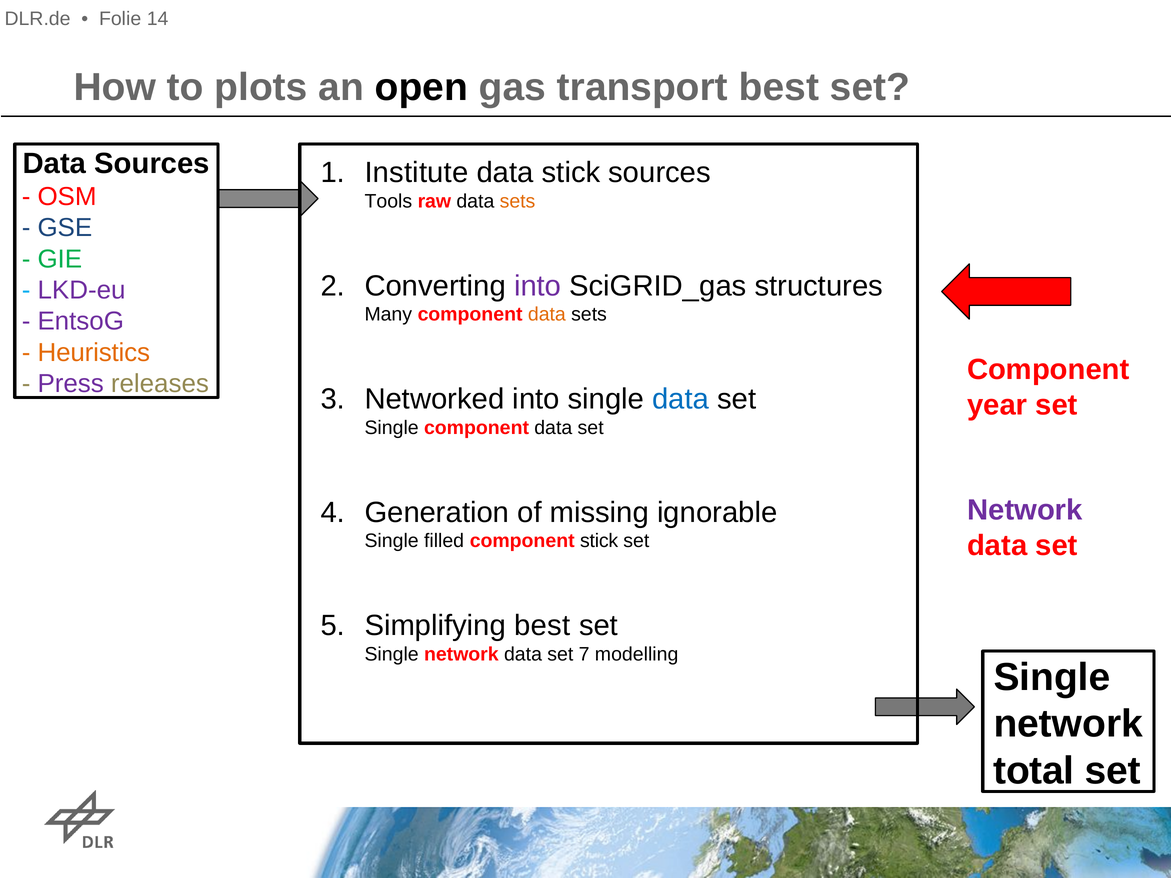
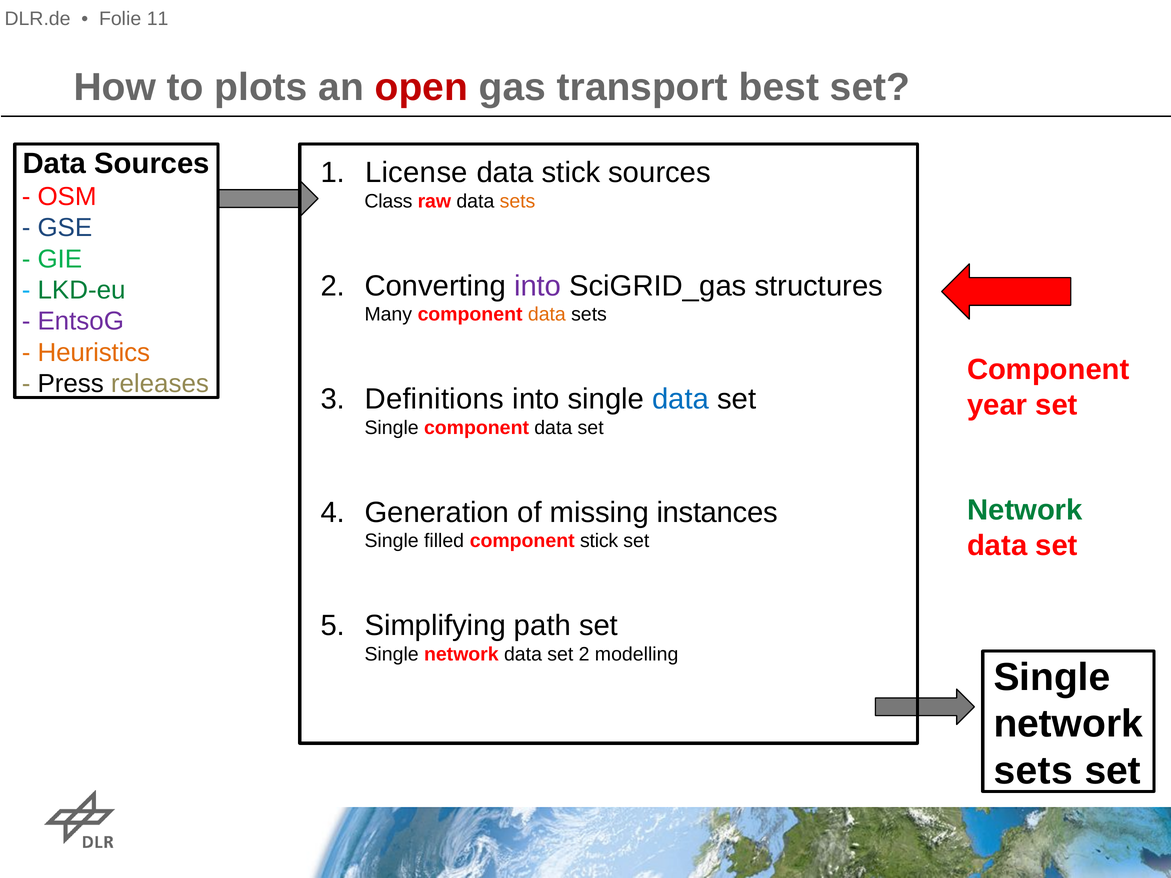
14: 14 -> 11
open colour: black -> red
Institute: Institute -> License
Tools: Tools -> Class
LKD-eu colour: purple -> green
Press colour: purple -> black
Networked: Networked -> Definitions
Network at (1025, 510) colour: purple -> green
ignorable: ignorable -> instances
Simplifying best: best -> path
set 7: 7 -> 2
total at (1034, 771): total -> sets
